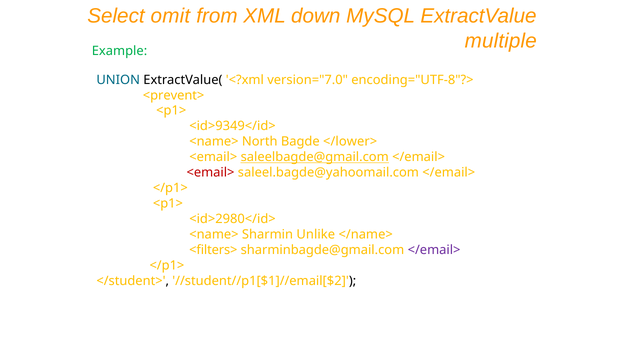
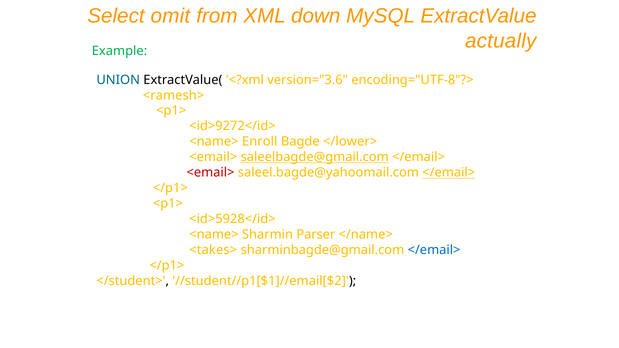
multiple: multiple -> actually
version="7.0: version="7.0 -> version="3.6
<prevent>: <prevent> -> <ramesh>
<id>9349</id>: <id>9349</id> -> <id>9272</id>
North: North -> Enroll
</email> at (449, 173) underline: none -> present
<id>2980</id>: <id>2980</id> -> <id>5928</id>
Unlike: Unlike -> Parser
<filters>: <filters> -> <takes>
</email> at (434, 250) colour: purple -> blue
